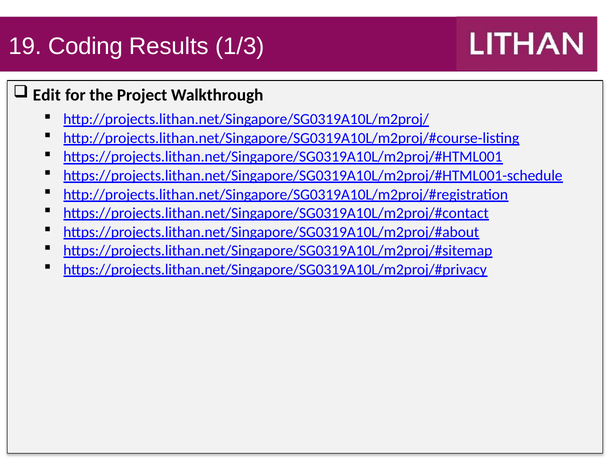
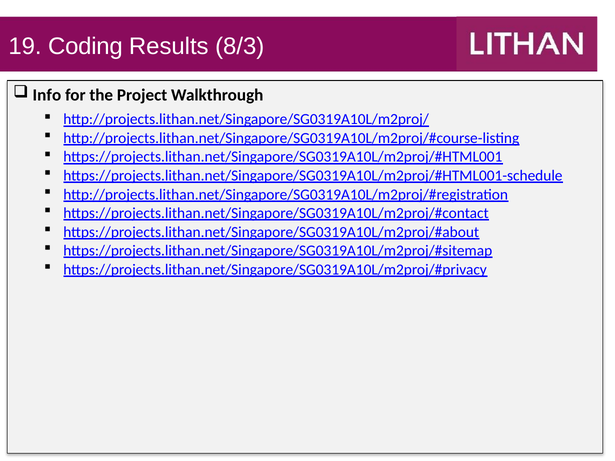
1/3: 1/3 -> 8/3
Edit: Edit -> Info
